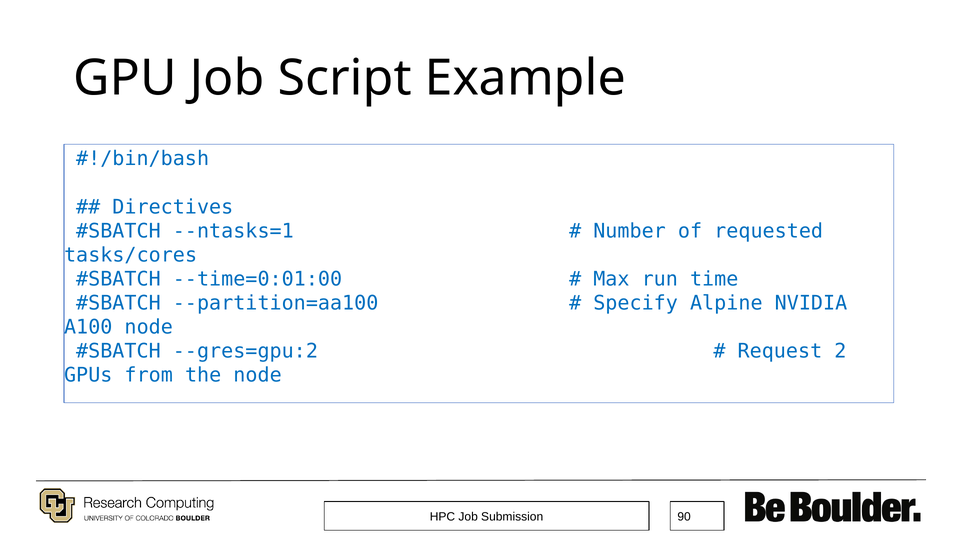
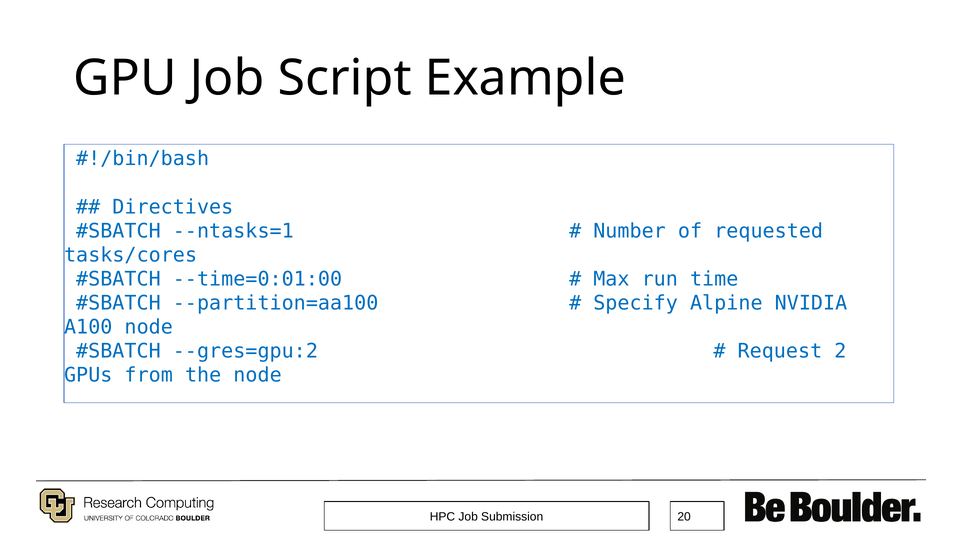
90: 90 -> 20
